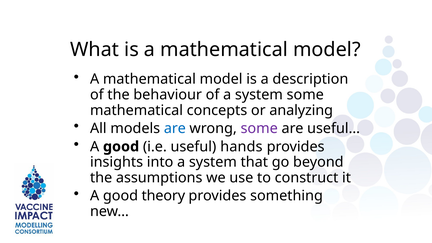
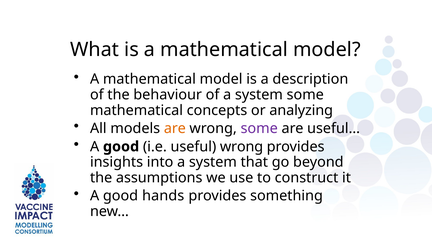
are at (175, 128) colour: blue -> orange
useful hands: hands -> wrong
theory: theory -> hands
